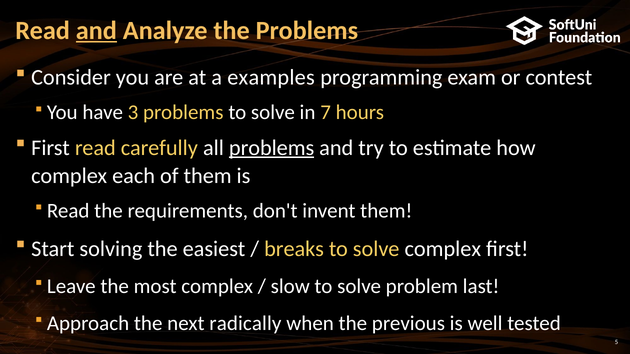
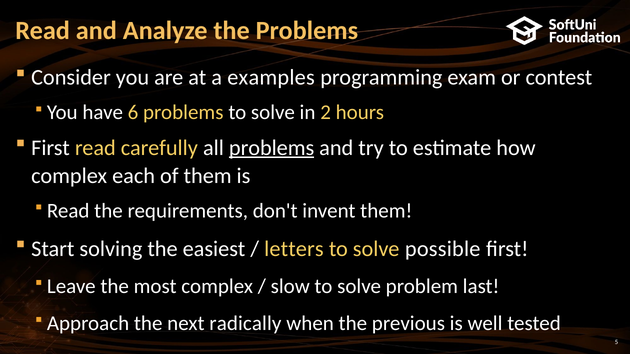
and at (96, 31) underline: present -> none
3: 3 -> 6
7: 7 -> 2
breaks: breaks -> letters
solve complex: complex -> possible
